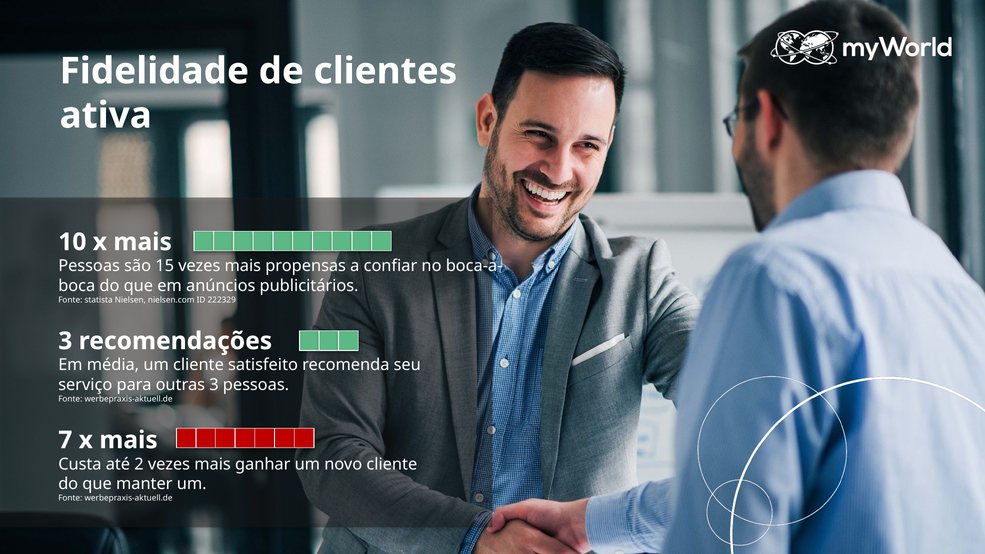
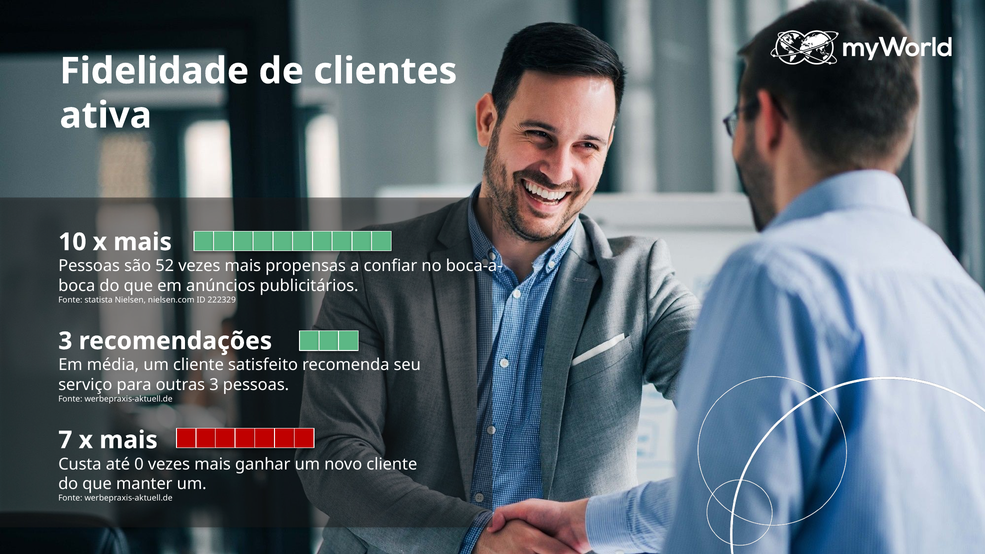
15: 15 -> 52
2: 2 -> 0
